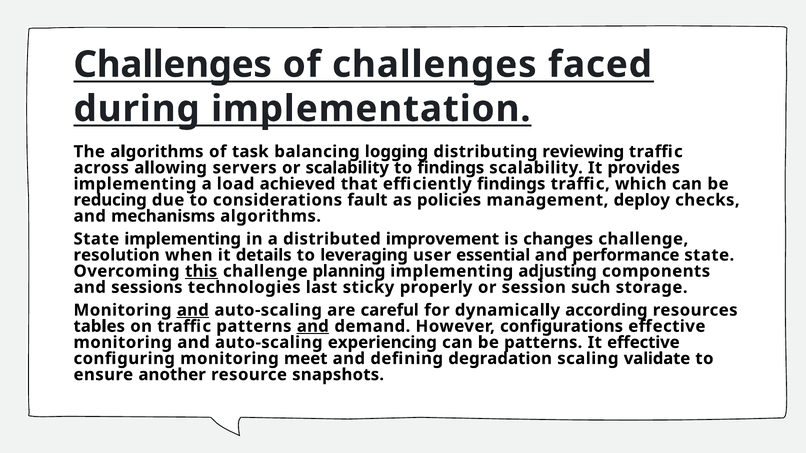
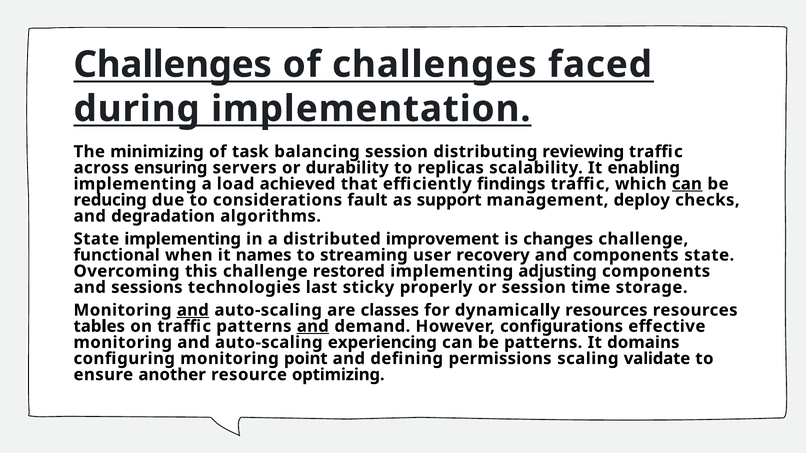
The algorithms: algorithms -> minimizing
balancing logging: logging -> session
allowing: allowing -> ensuring
or scalability: scalability -> durability
to findings: findings -> replicas
provides: provides -> enabling
can at (687, 184) underline: none -> present
policies: policies -> support
mechanisms: mechanisms -> degradation
resolution: resolution -> functional
details: details -> names
leveraging: leveraging -> streaming
essential: essential -> recovery
and performance: performance -> components
this underline: present -> none
planning: planning -> restored
such: such -> time
careful: careful -> classes
dynamically according: according -> resources
It effective: effective -> domains
meet: meet -> point
degradation: degradation -> permissions
snapshots: snapshots -> optimizing
